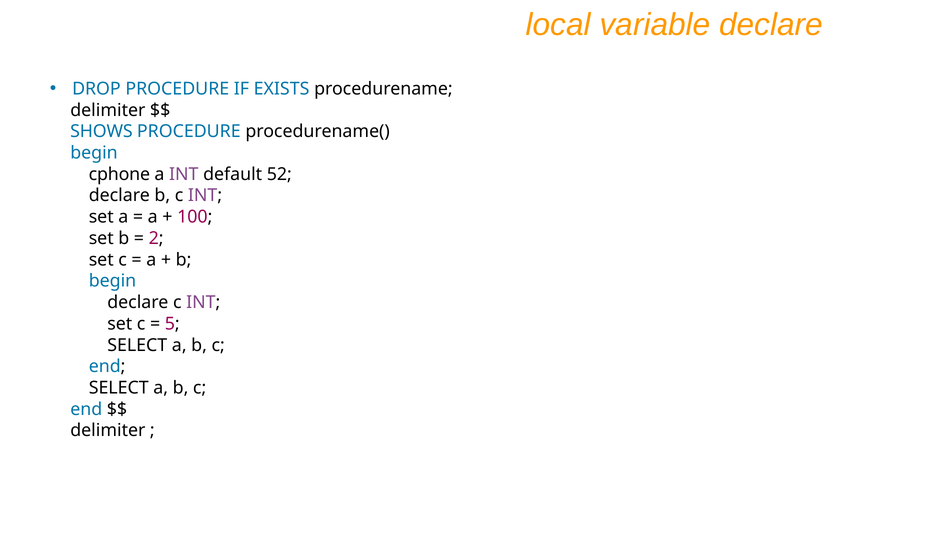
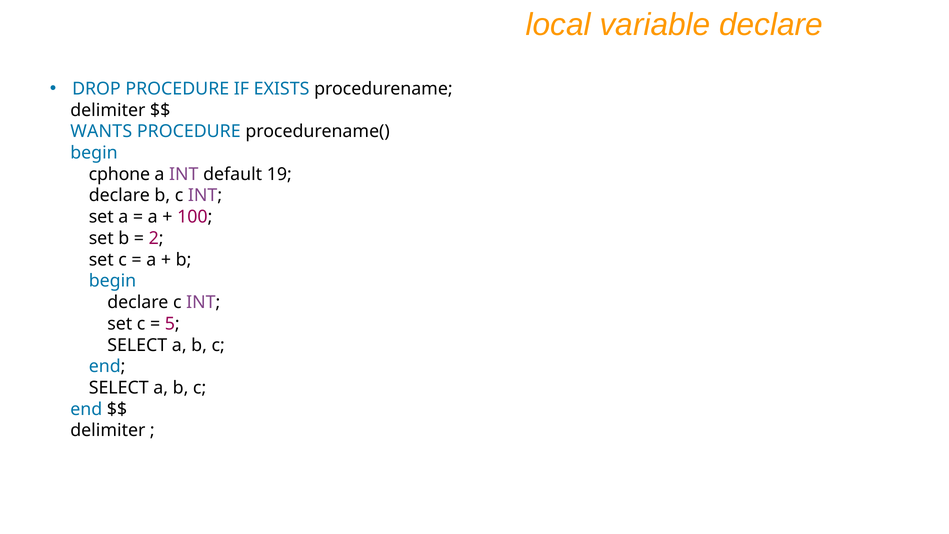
SHOWS: SHOWS -> WANTS
52: 52 -> 19
